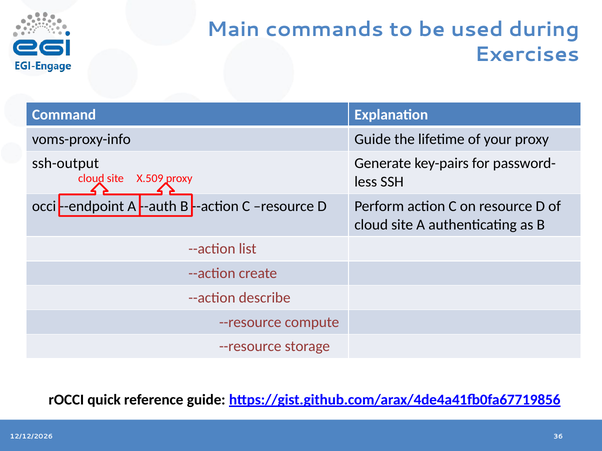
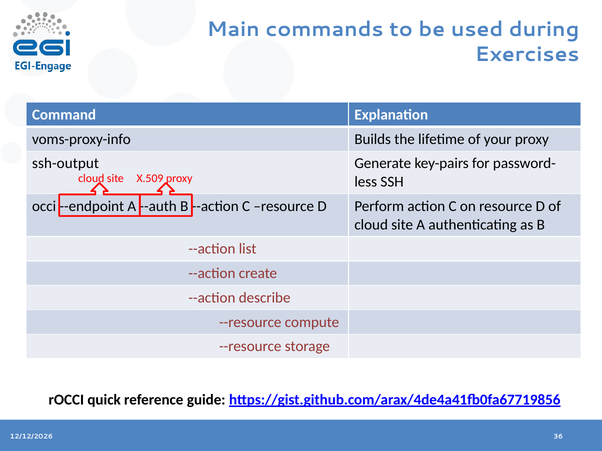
voms-proxy-info Guide: Guide -> Builds
